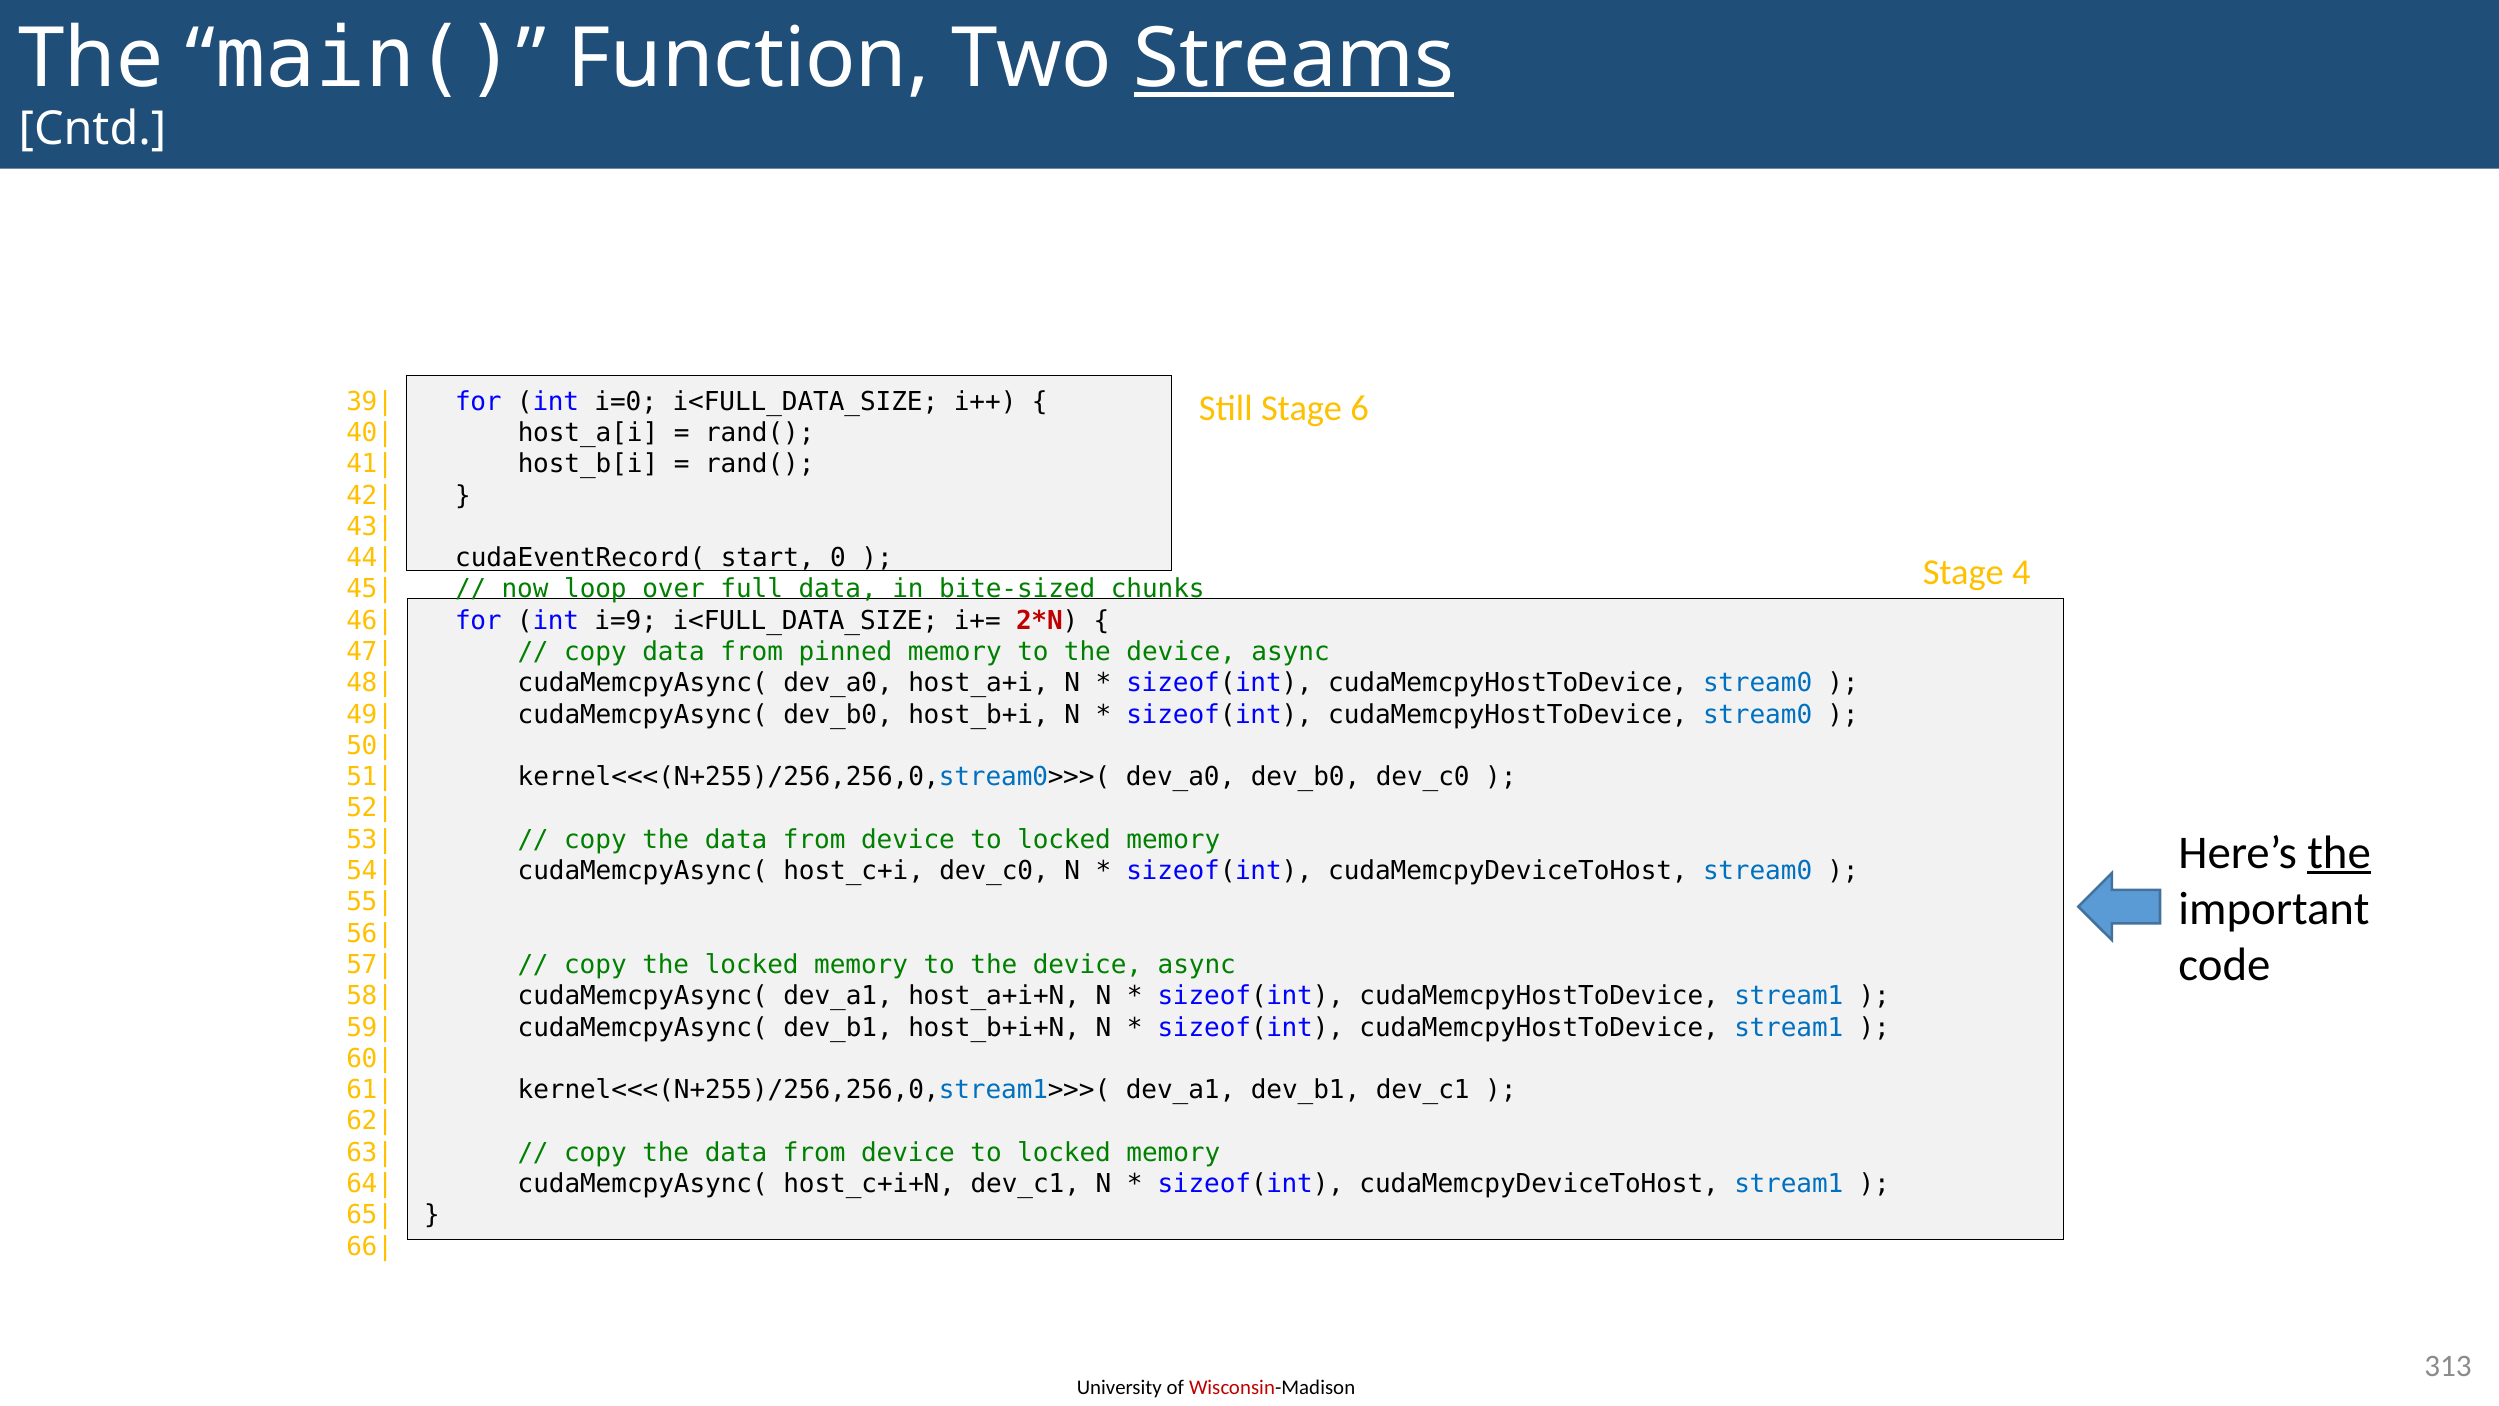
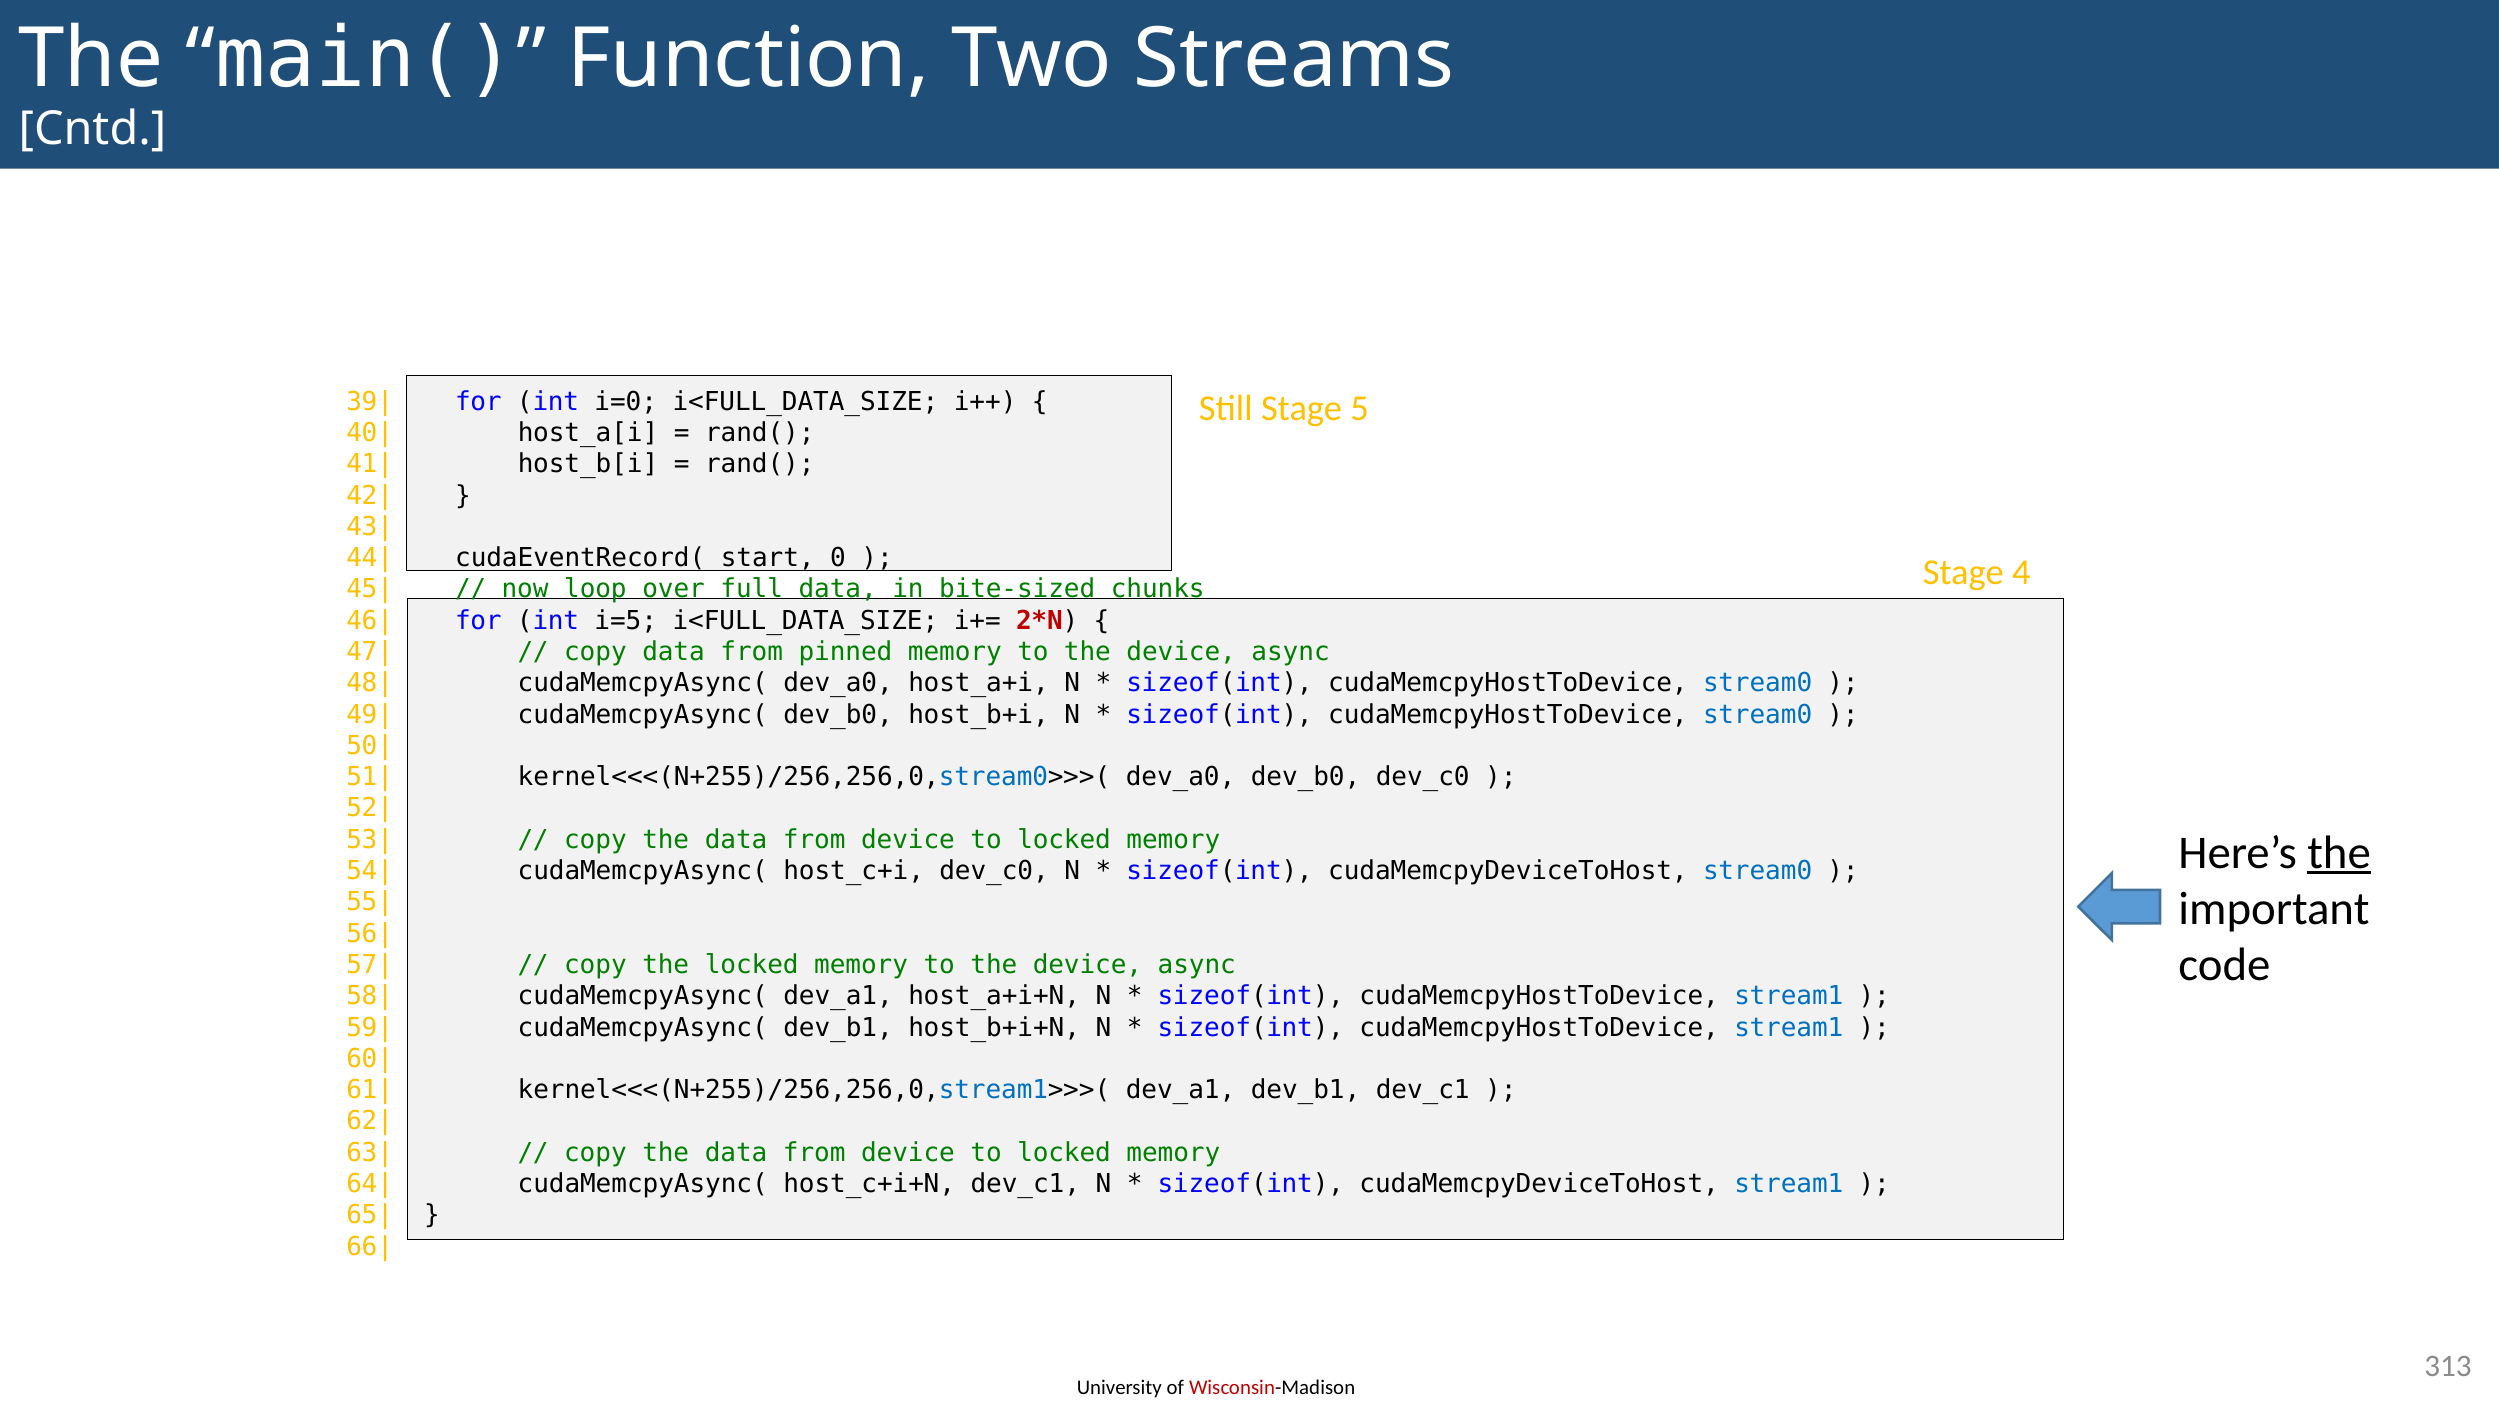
Streams underline: present -> none
6: 6 -> 5
i=9: i=9 -> i=5
